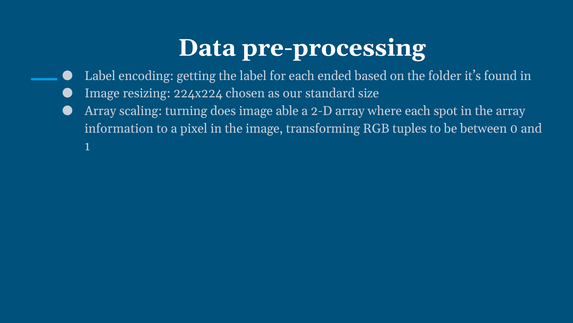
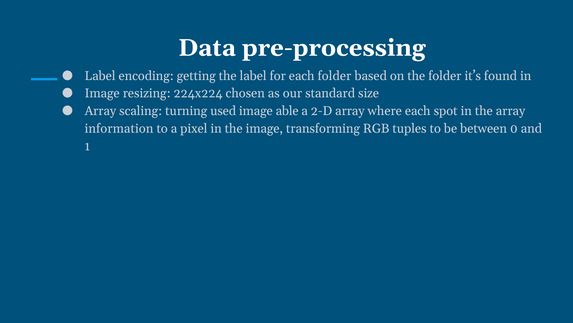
each ended: ended -> folder
does: does -> used
